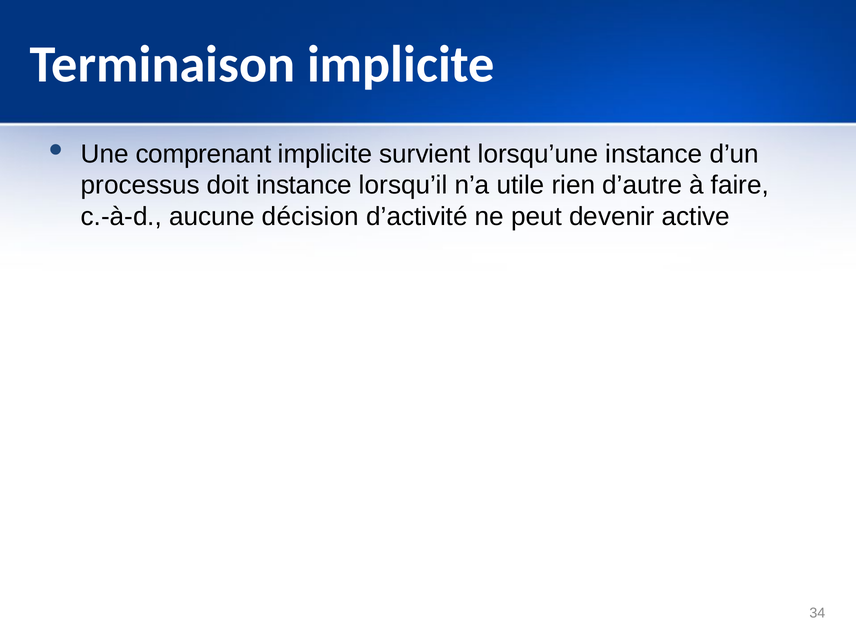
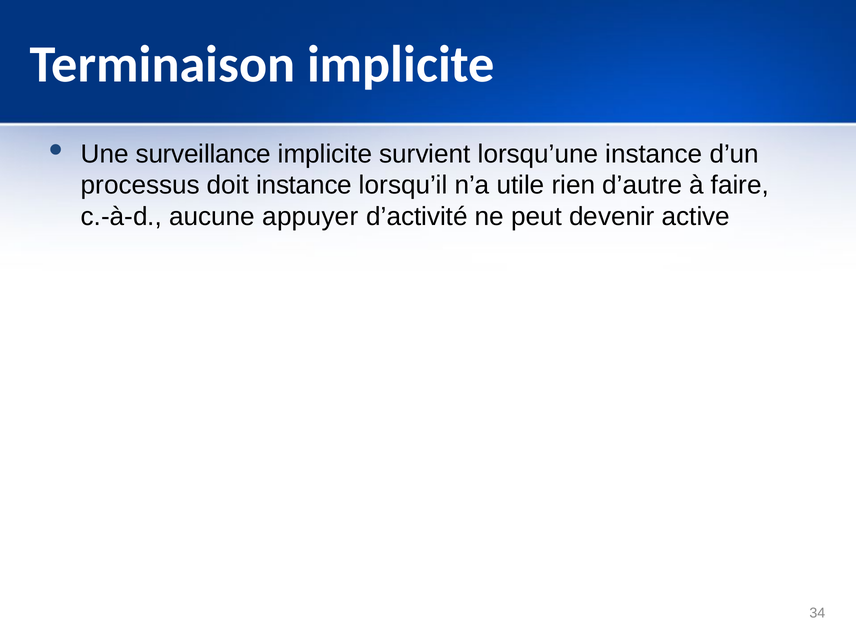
comprenant: comprenant -> surveillance
décision: décision -> appuyer
